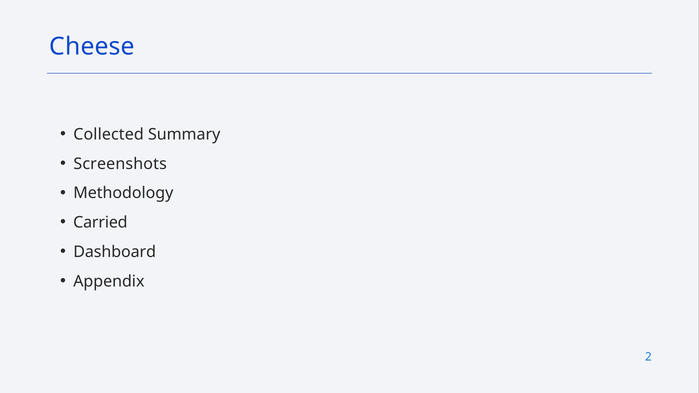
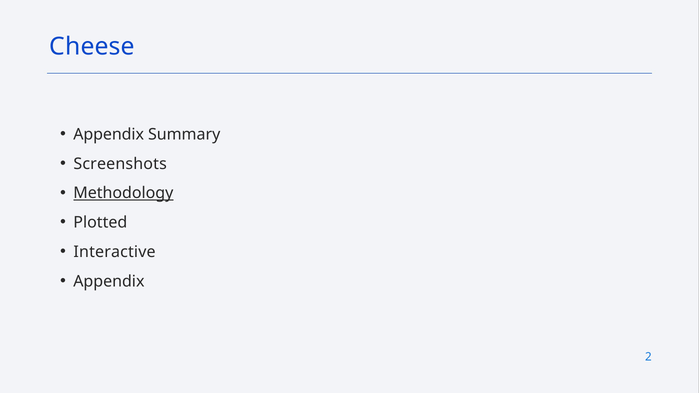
Collected at (109, 134): Collected -> Appendix
Methodology underline: none -> present
Carried: Carried -> Plotted
Dashboard: Dashboard -> Interactive
